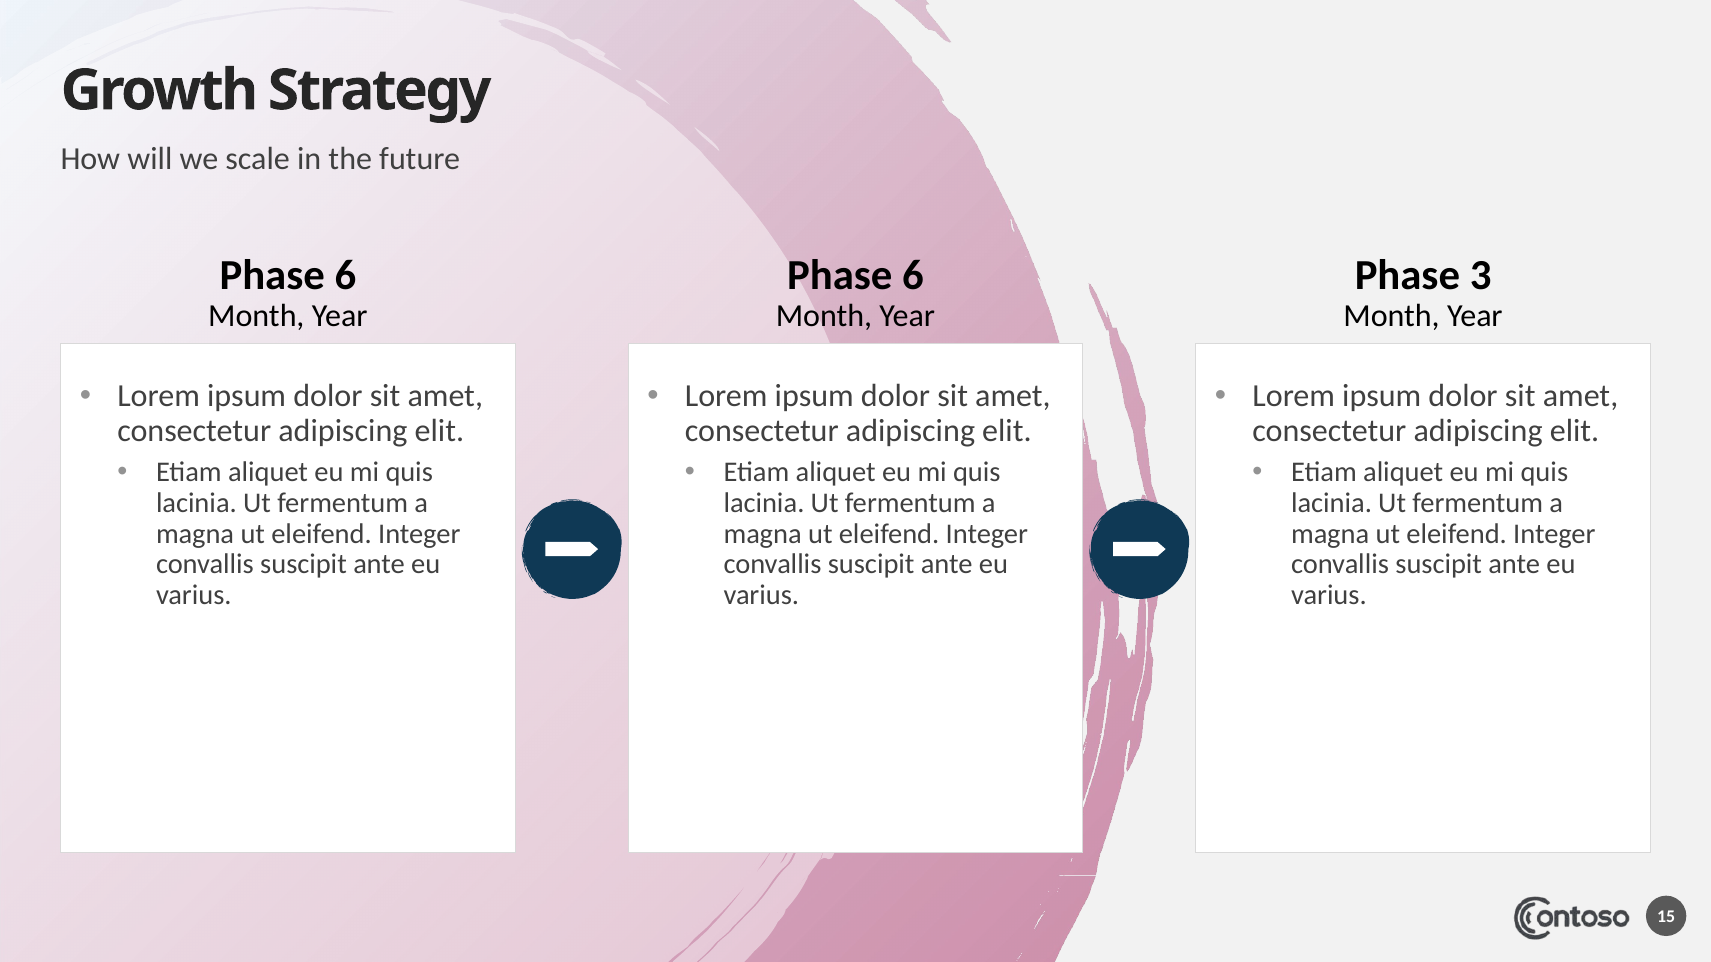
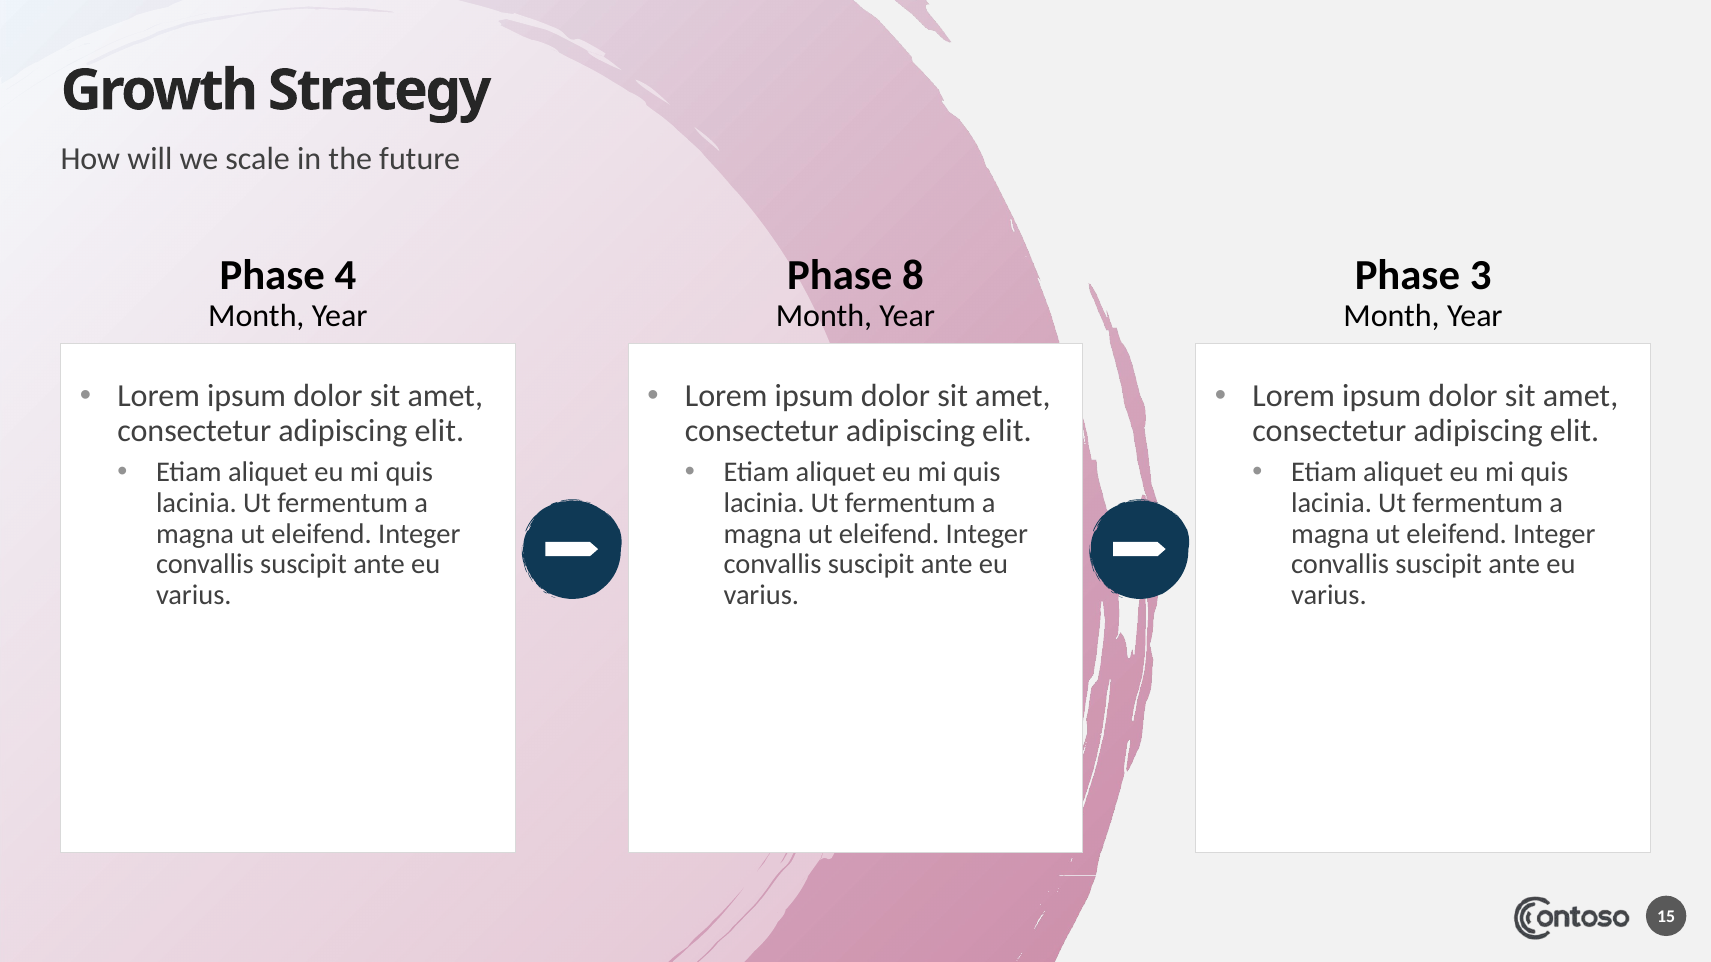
6 at (345, 275): 6 -> 4
6 at (913, 275): 6 -> 8
